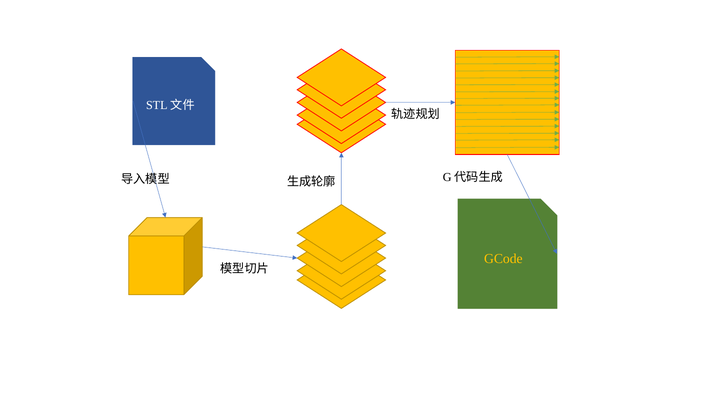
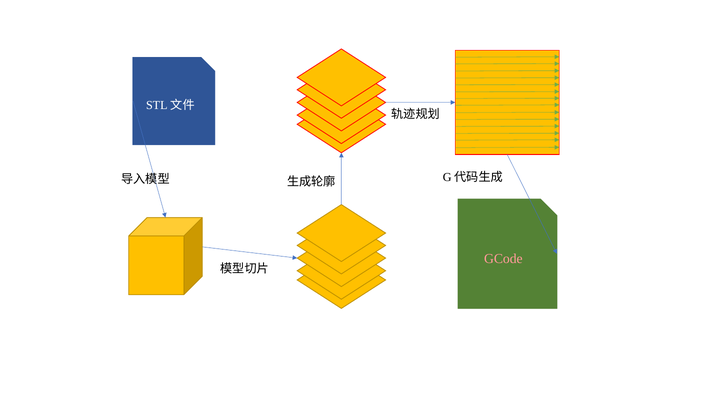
GCode colour: yellow -> pink
